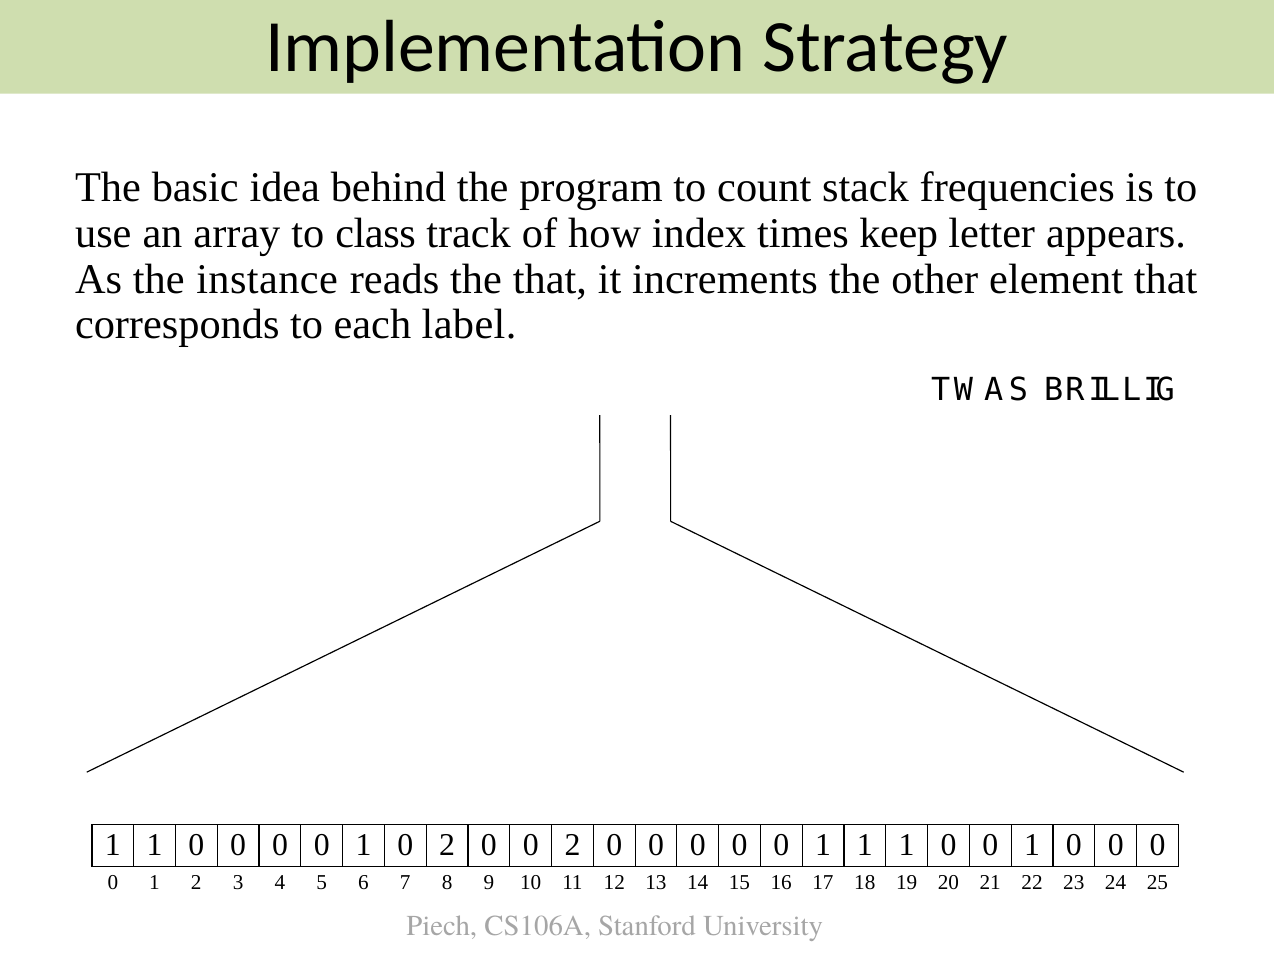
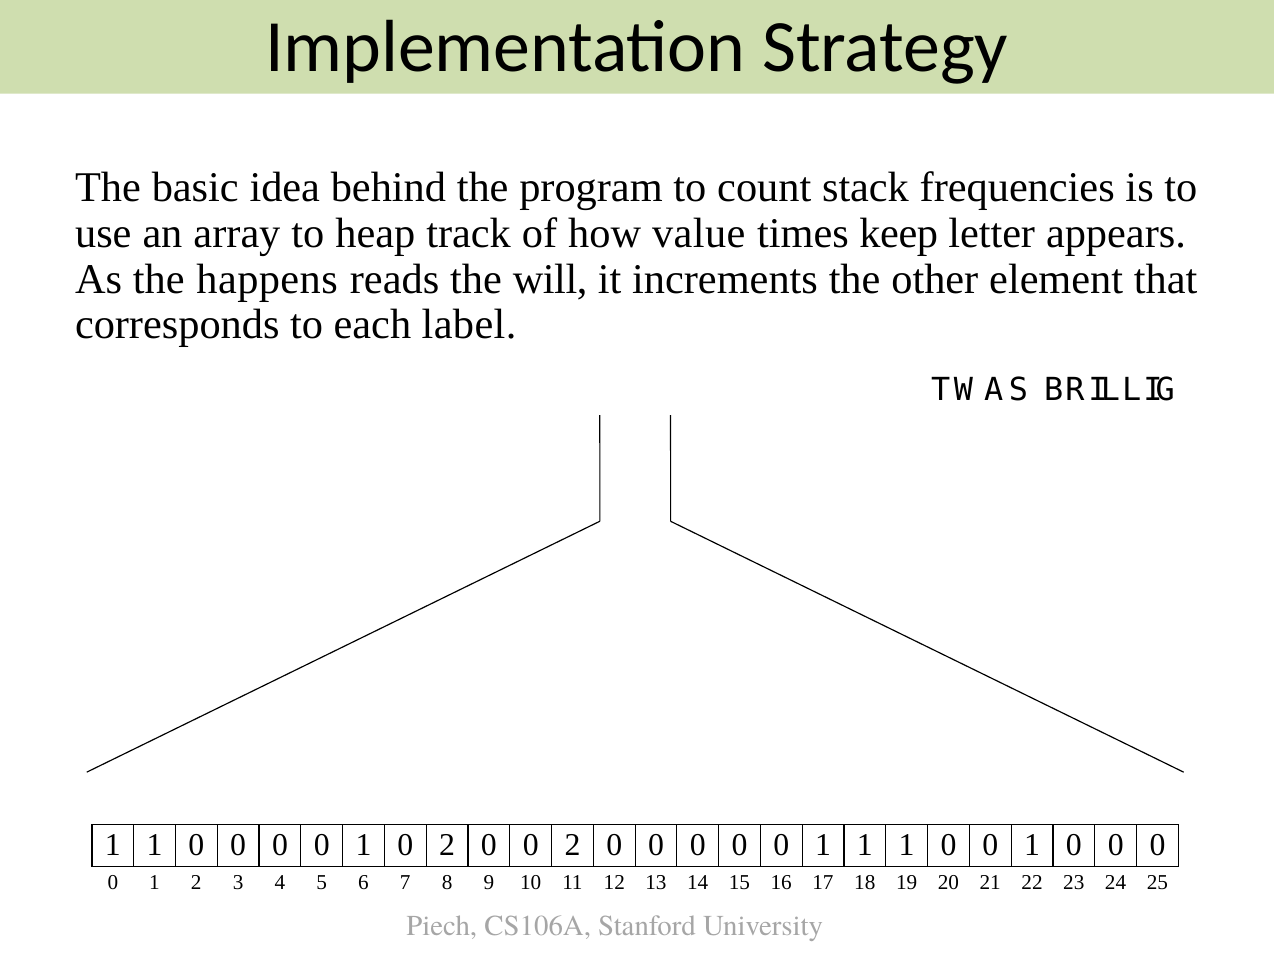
class: class -> heap
index: index -> value
instance: instance -> happens
the that: that -> will
